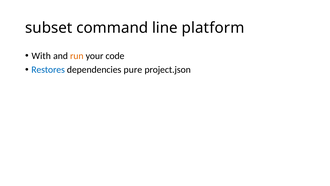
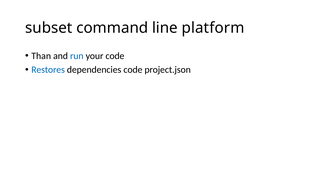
With: With -> Than
run colour: orange -> blue
dependencies pure: pure -> code
